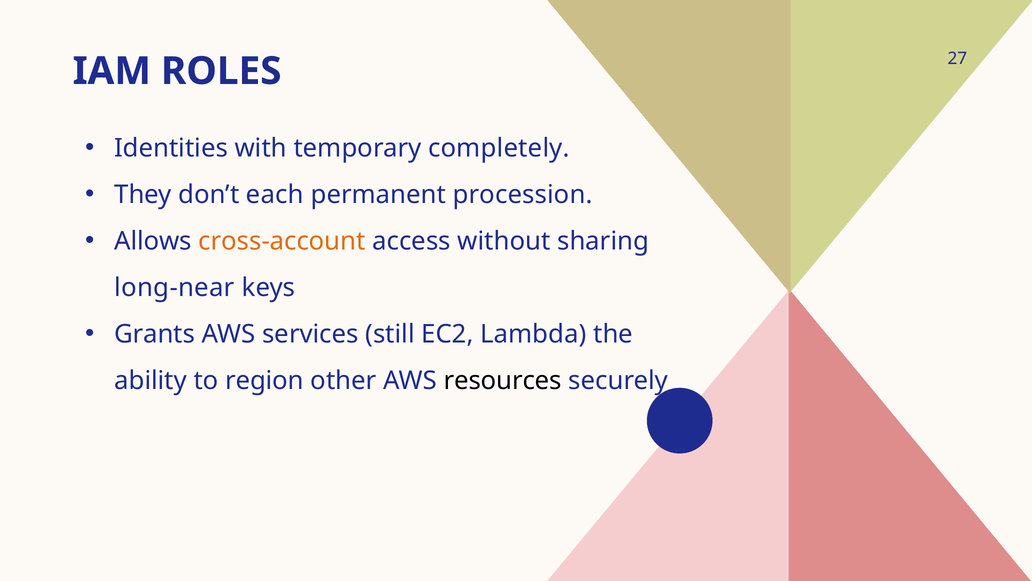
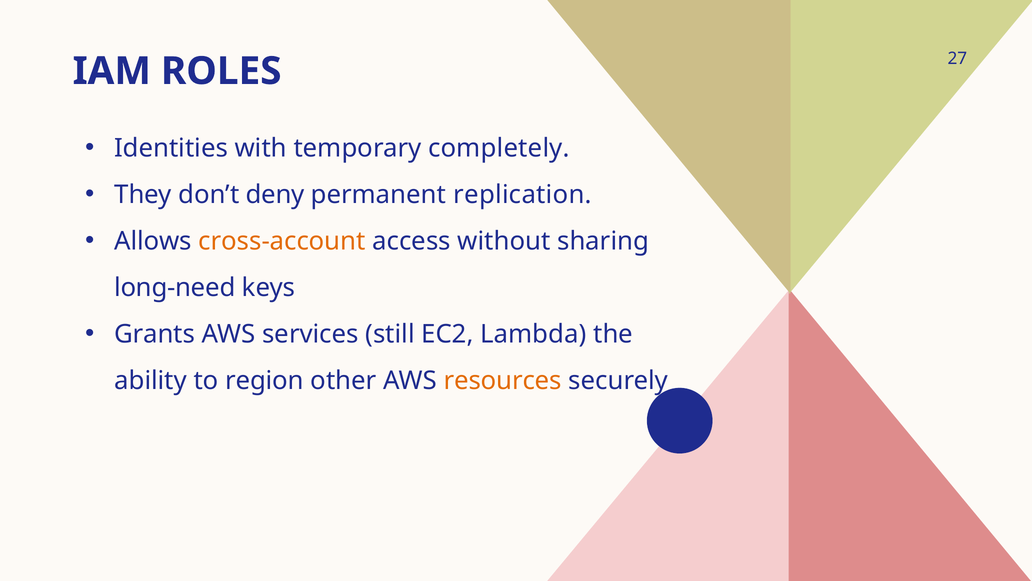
each: each -> deny
procession: procession -> replication
long-near: long-near -> long-need
resources colour: black -> orange
